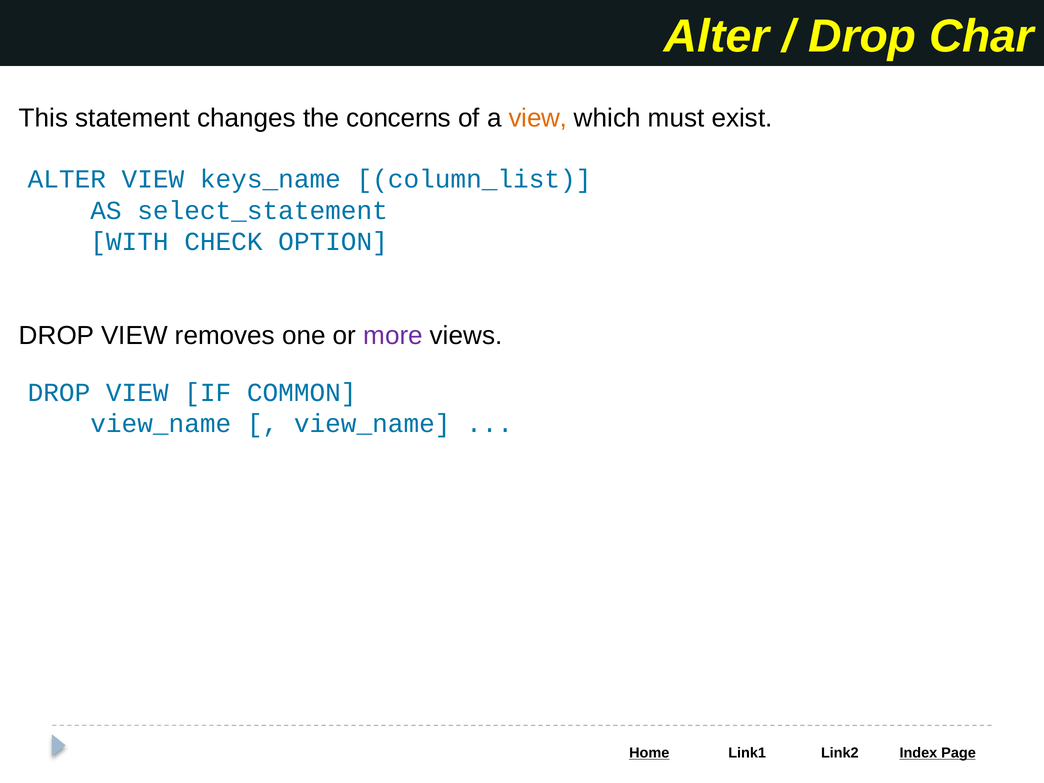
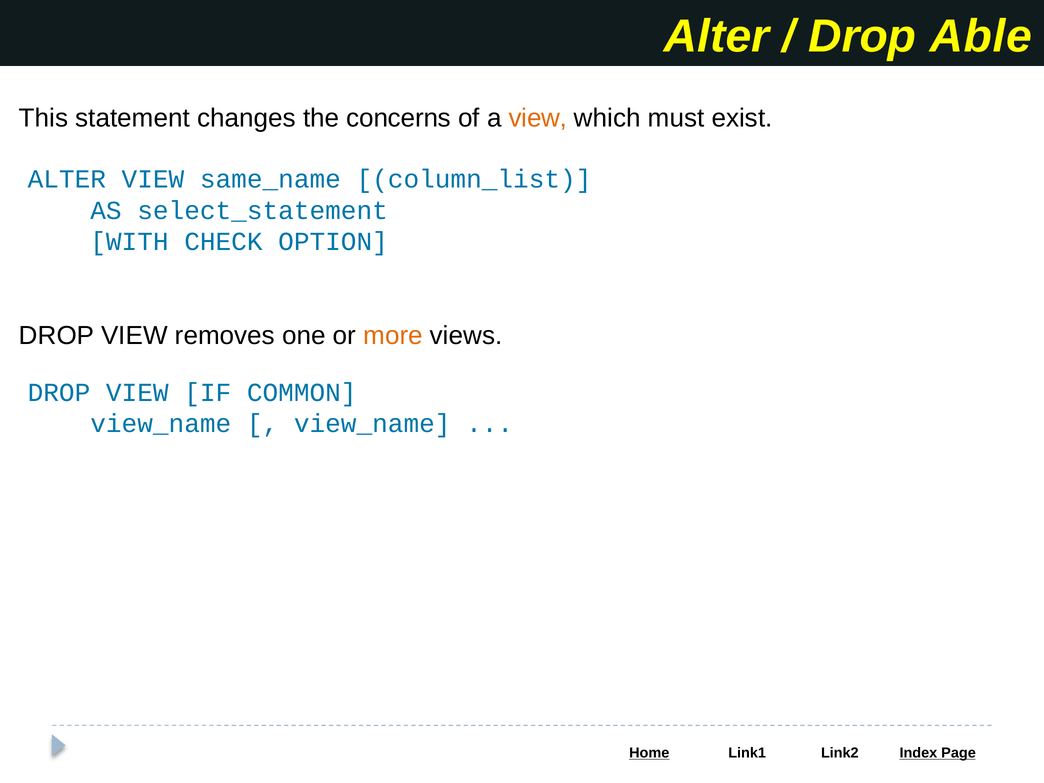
Char: Char -> Able
keys_name: keys_name -> same_name
more colour: purple -> orange
